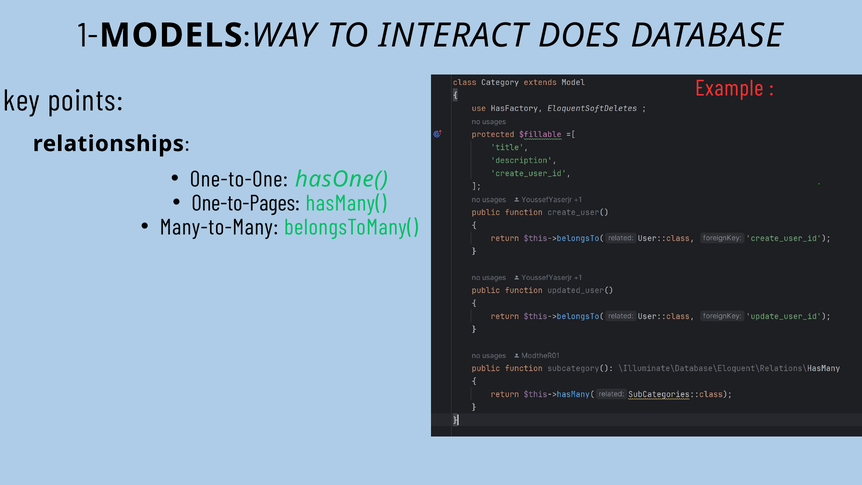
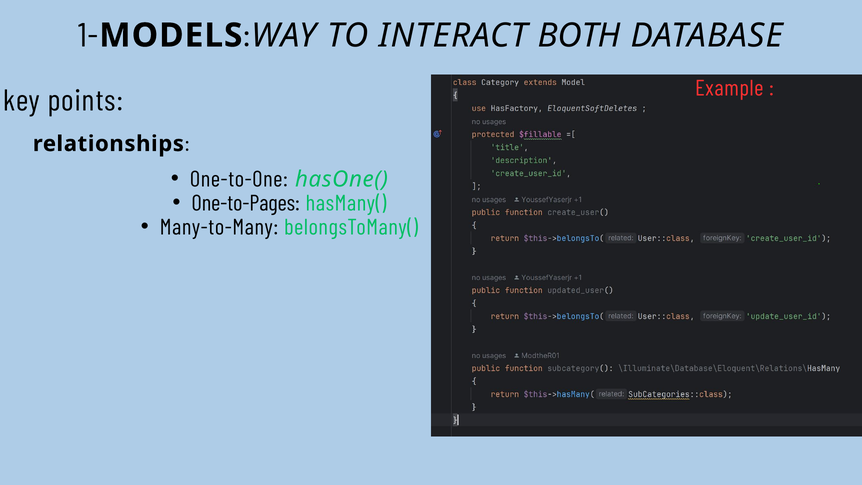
DOES: DOES -> BOTH
